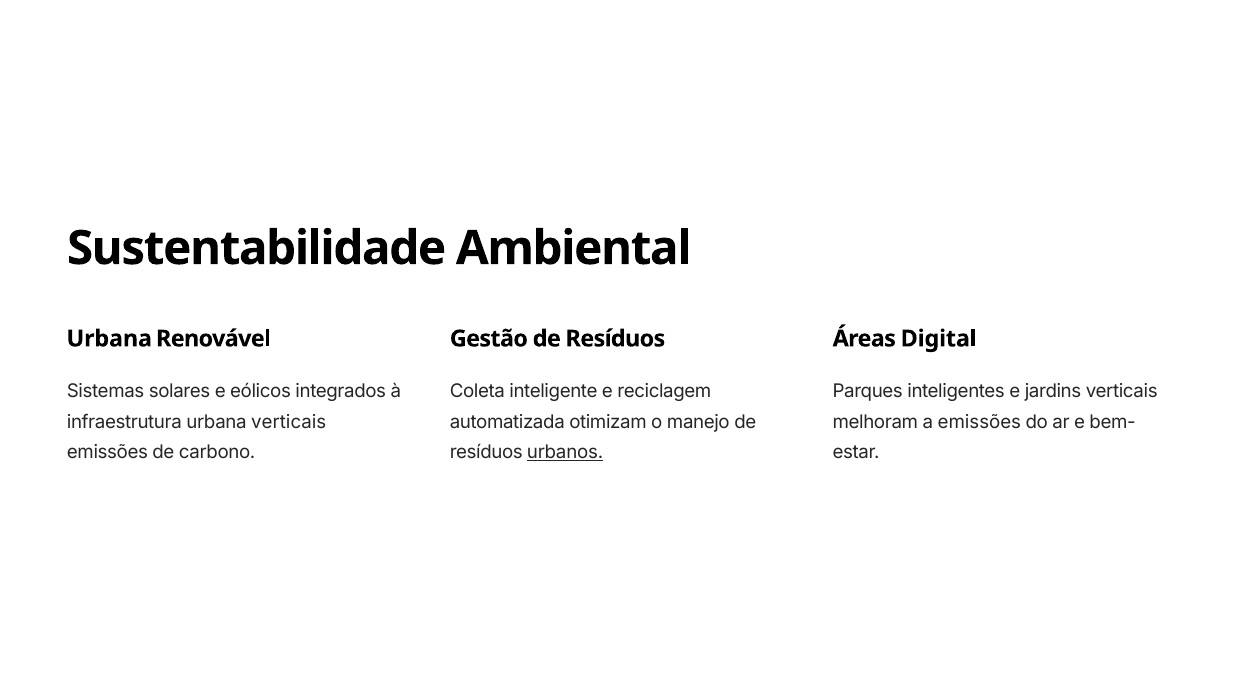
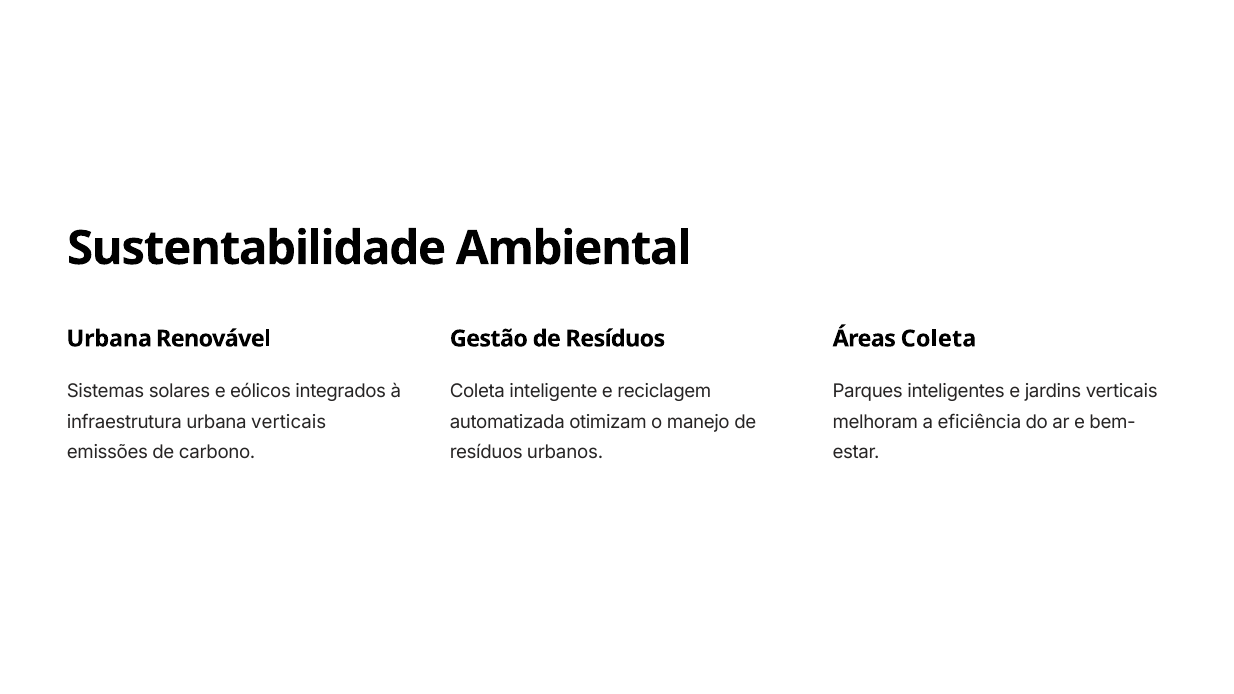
Áreas Digital: Digital -> Coleta
a emissões: emissões -> eficiência
urbanos underline: present -> none
